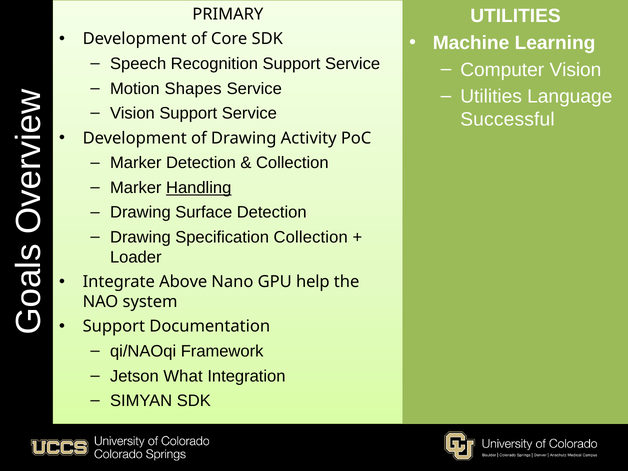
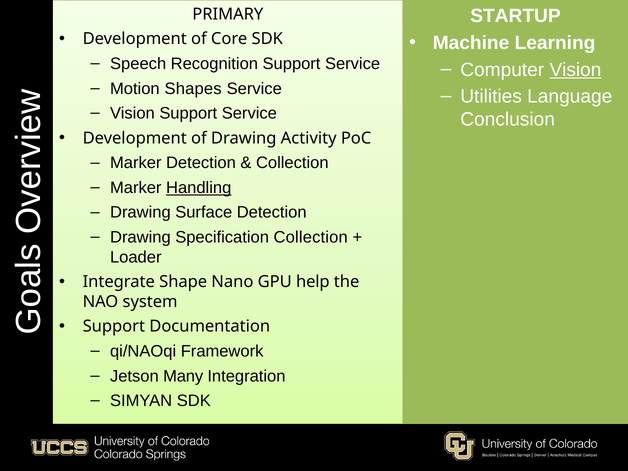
UTILITIES at (515, 16): UTILITIES -> STARTUP
Vision at (575, 70) underline: none -> present
Successful: Successful -> Conclusion
Above: Above -> Shape
What: What -> Many
